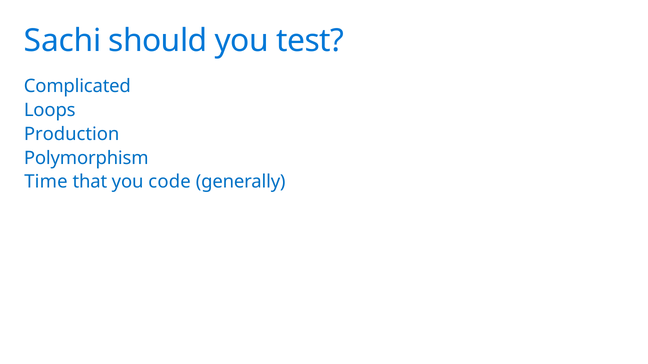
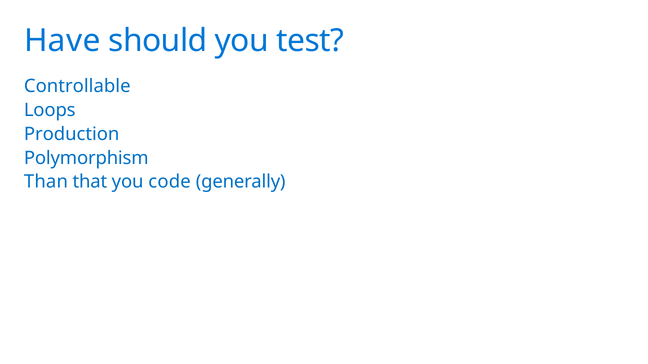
Sachi: Sachi -> Have
Complicated: Complicated -> Controllable
Time: Time -> Than
